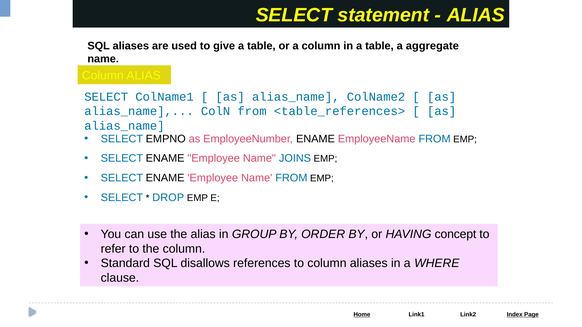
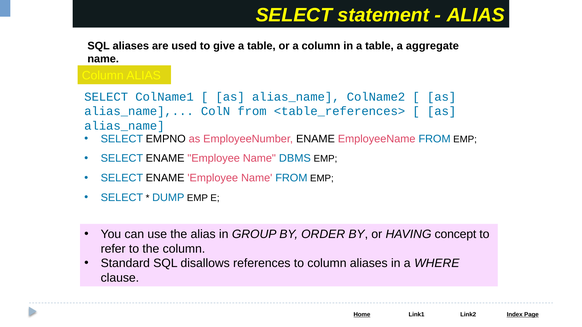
JOINS: JOINS -> DBMS
DROP: DROP -> DUMP
